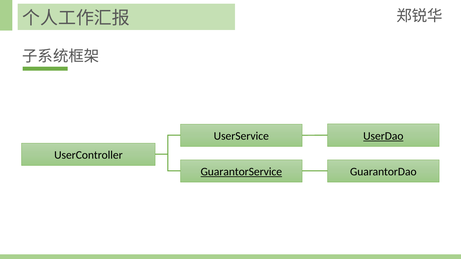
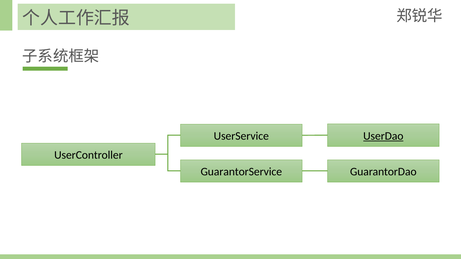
GuarantorService underline: present -> none
